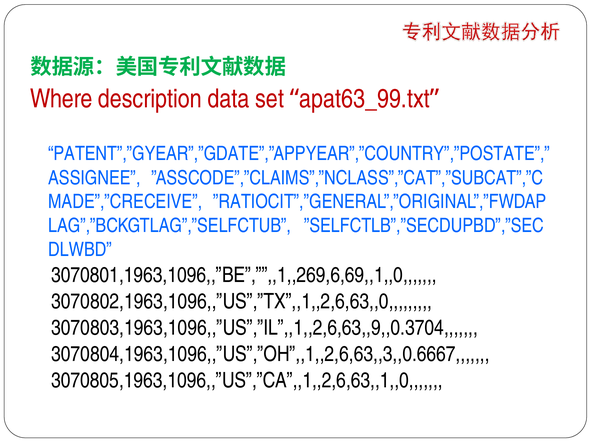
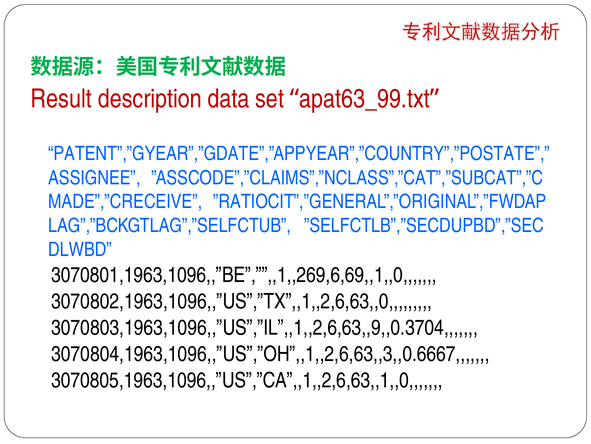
Where: Where -> Result
